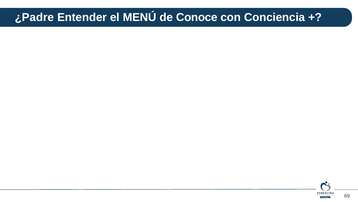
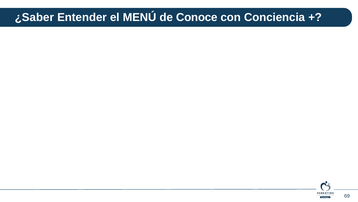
¿Padre: ¿Padre -> ¿Saber
